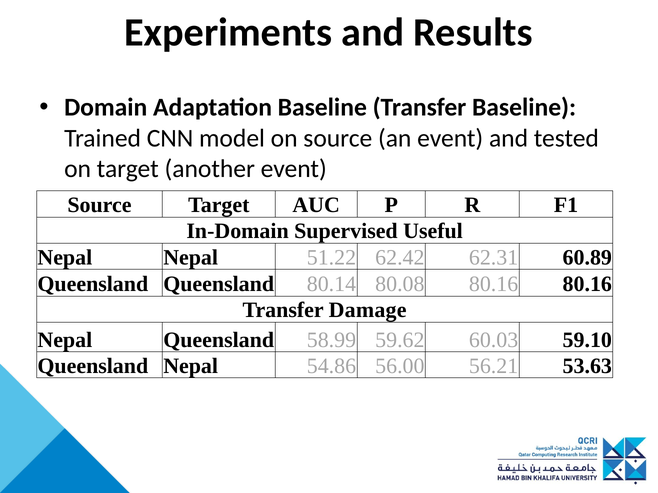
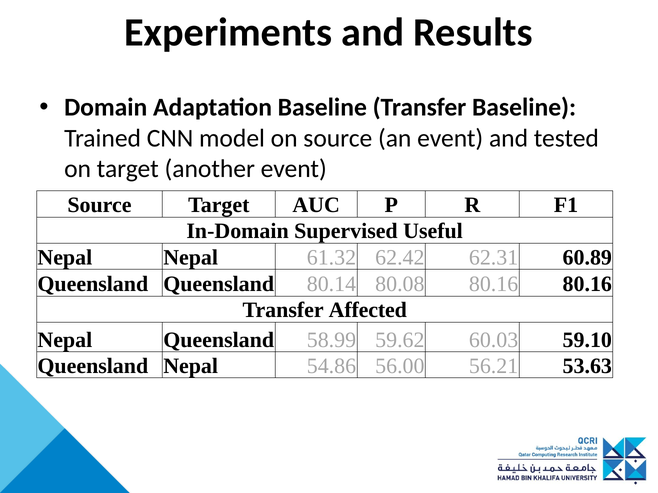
51.22: 51.22 -> 61.32
Damage: Damage -> Affected
